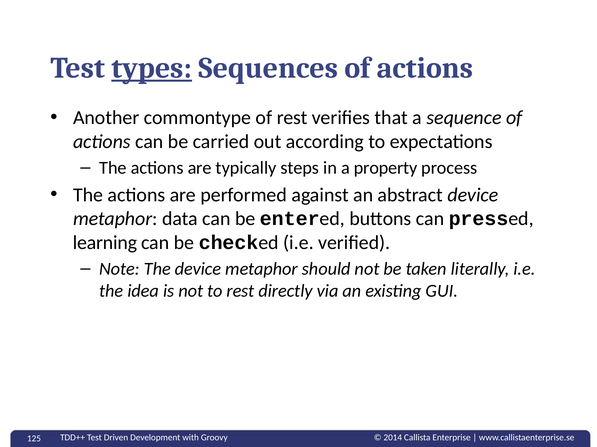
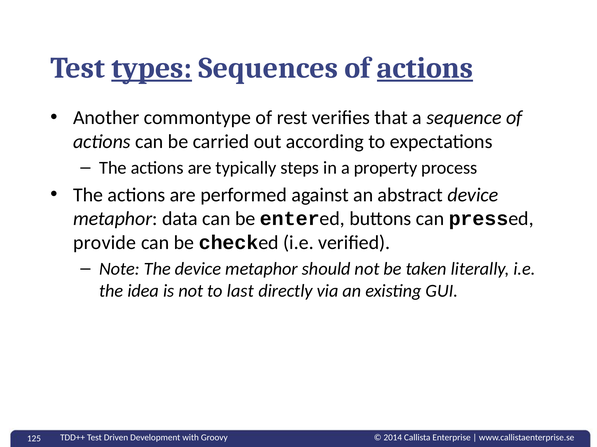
actions at (425, 68) underline: none -> present
learning: learning -> provide
to rest: rest -> last
